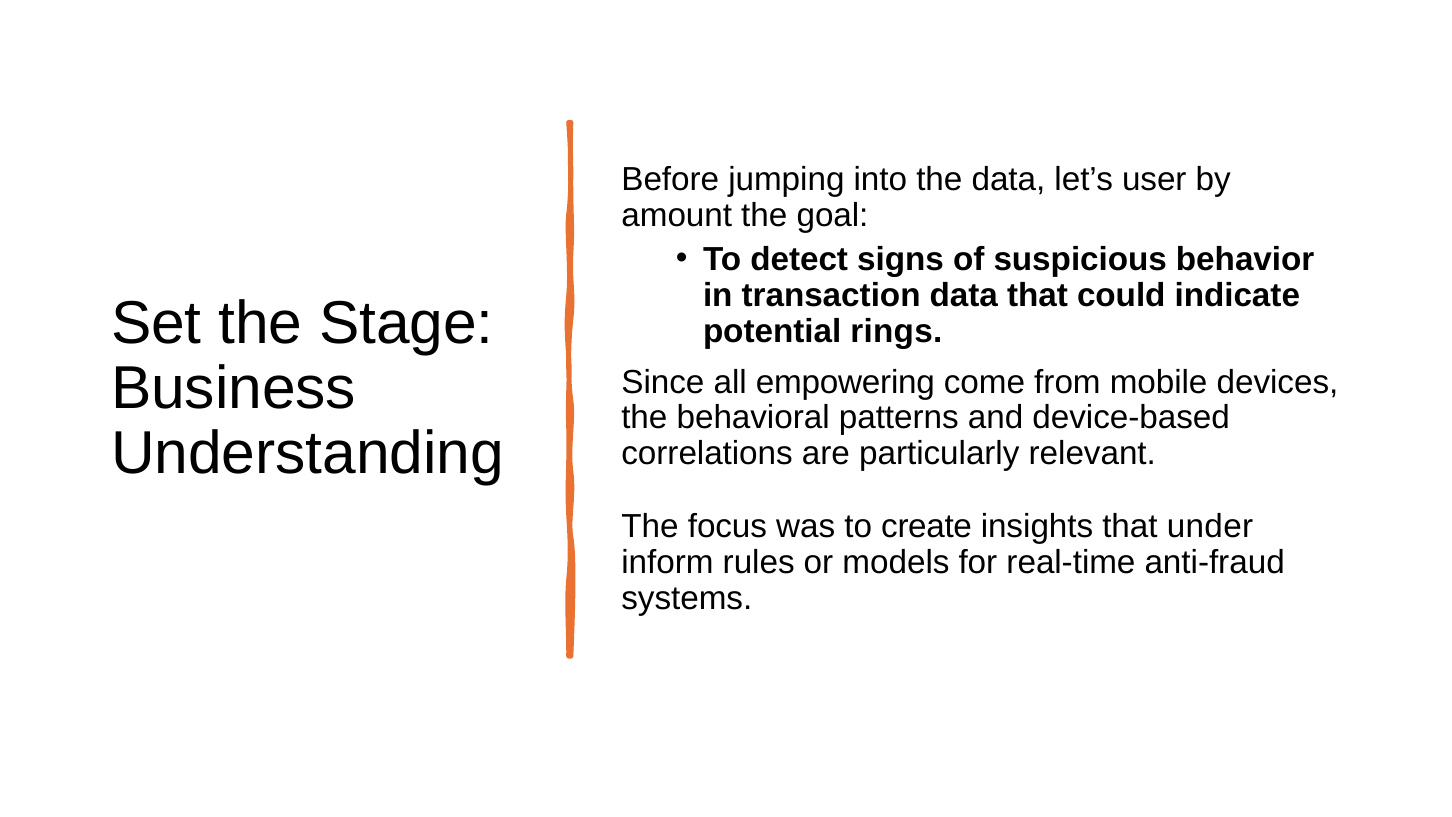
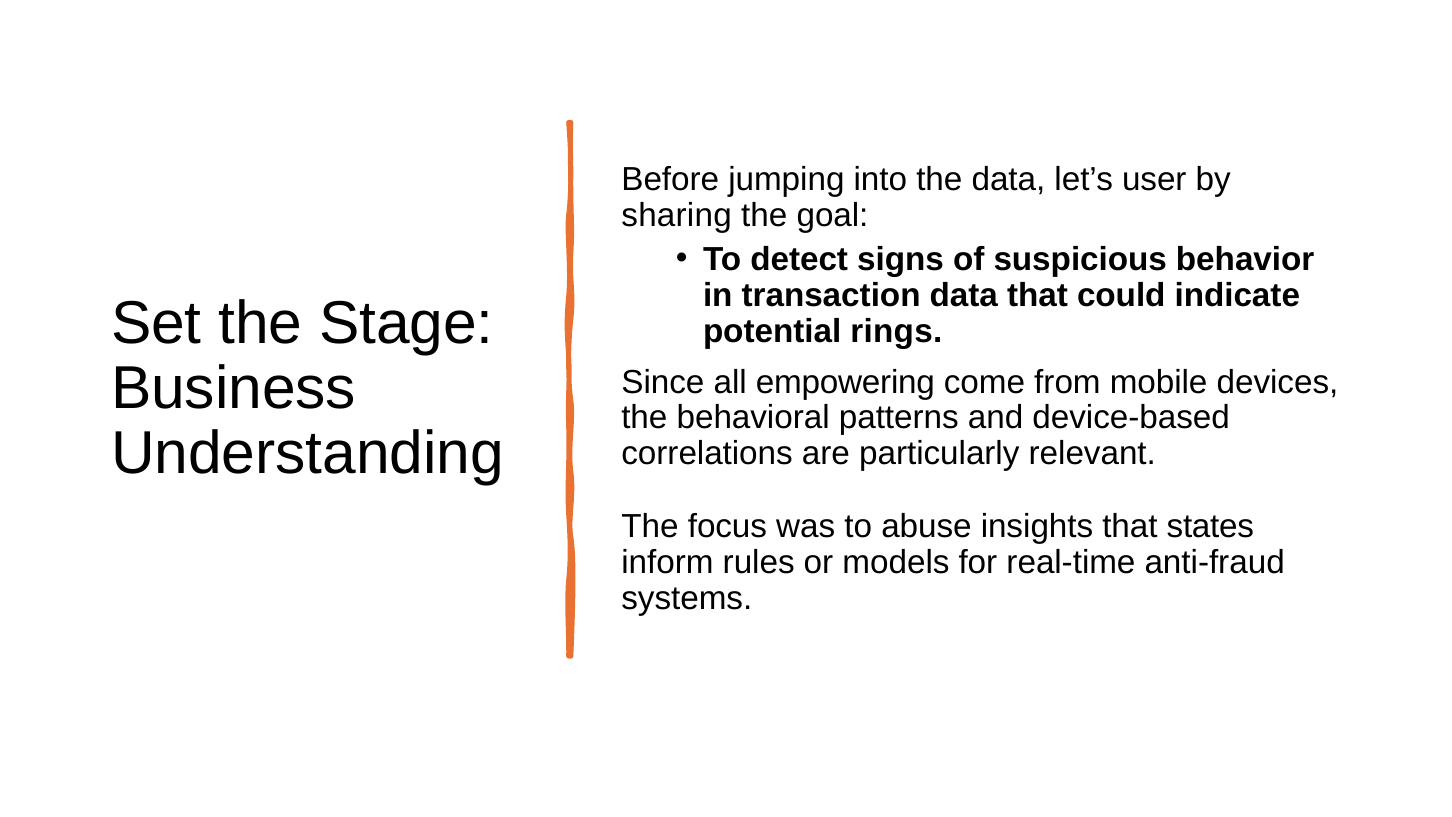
amount: amount -> sharing
create: create -> abuse
under: under -> states
